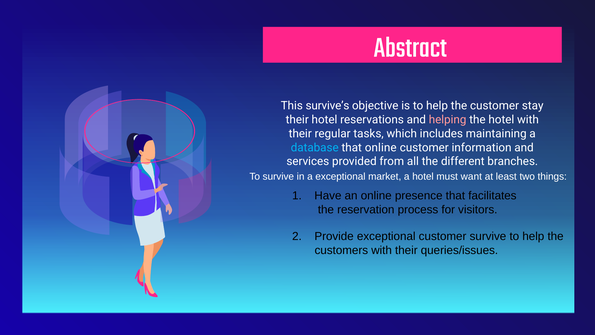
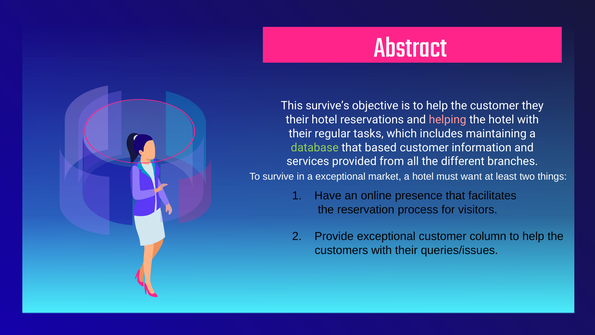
stay: stay -> they
database colour: light blue -> light green
that online: online -> based
customer survive: survive -> column
